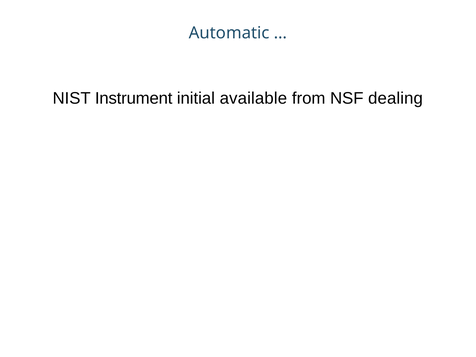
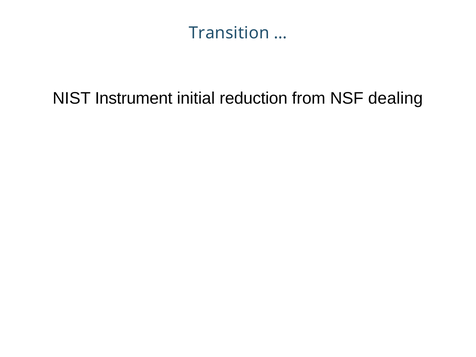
Automatic: Automatic -> Transition
available: available -> reduction
